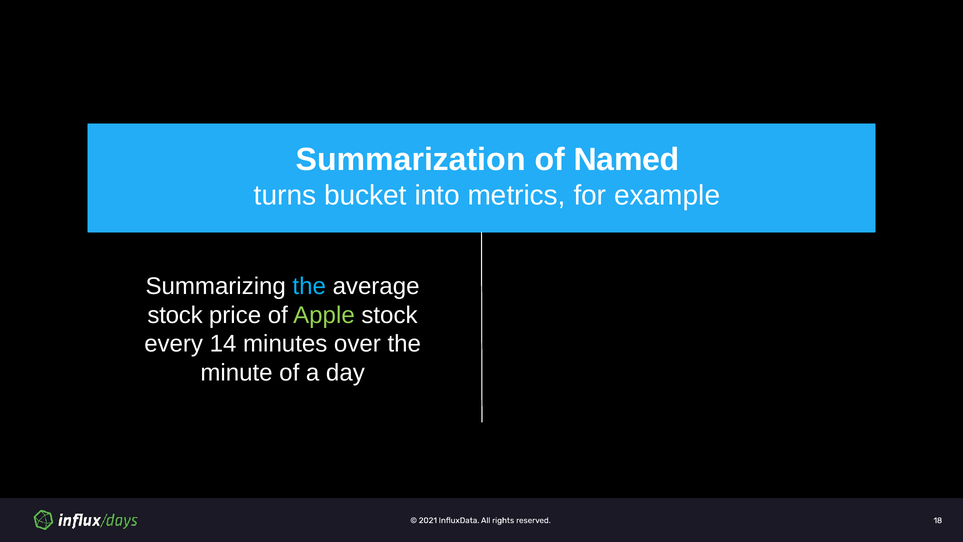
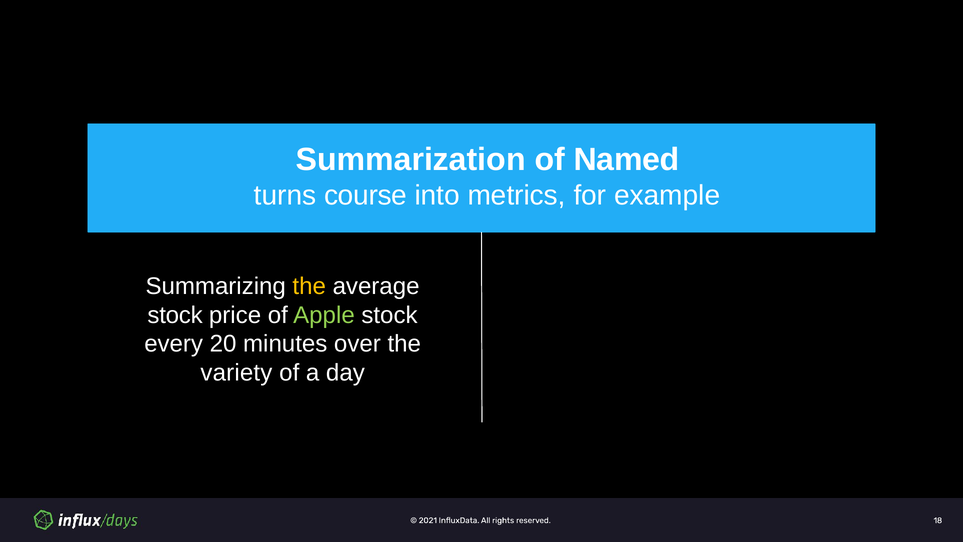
bucket: bucket -> course
the at (309, 286) colour: light blue -> yellow
14: 14 -> 20
minute: minute -> variety
